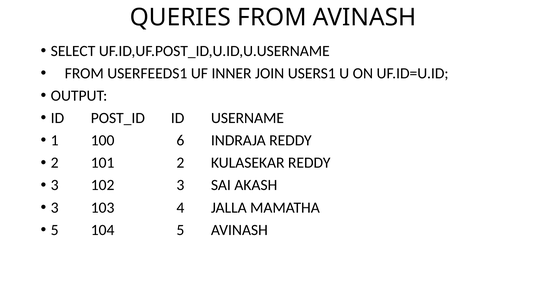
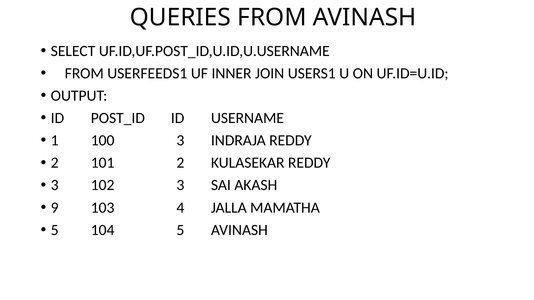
100 6: 6 -> 3
3 at (55, 208): 3 -> 9
